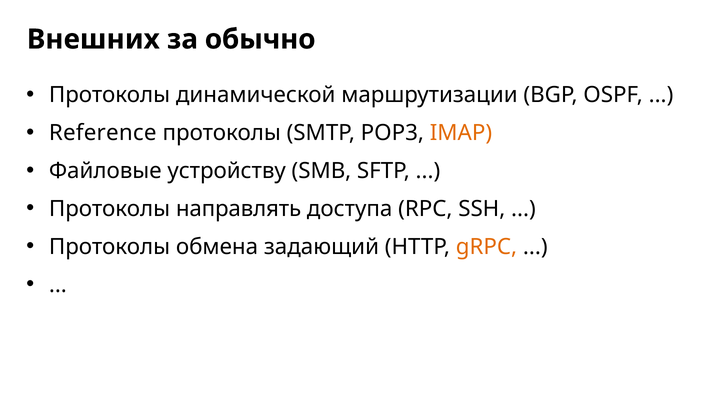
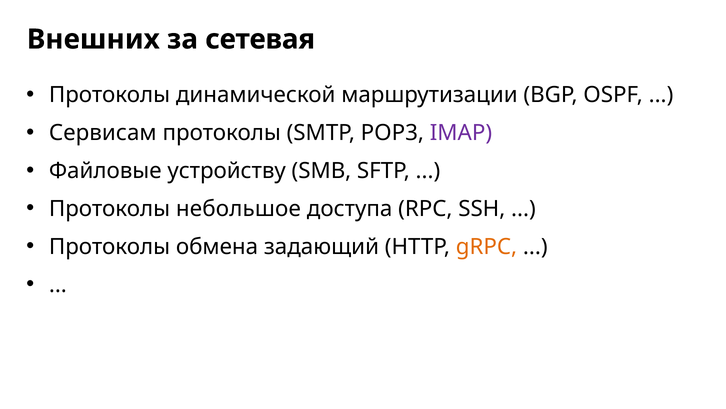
обычно: обычно -> сетевая
Reference: Reference -> Сервисам
IMAP colour: orange -> purple
направлять: направлять -> небольшое
